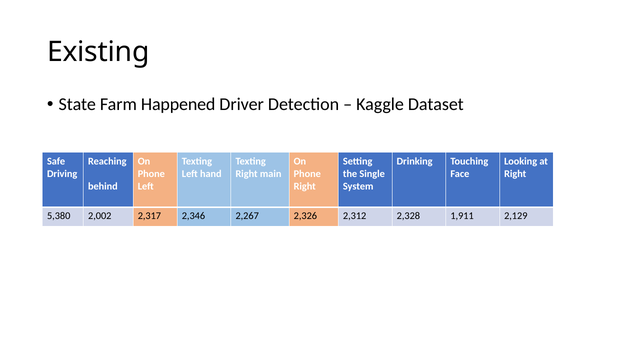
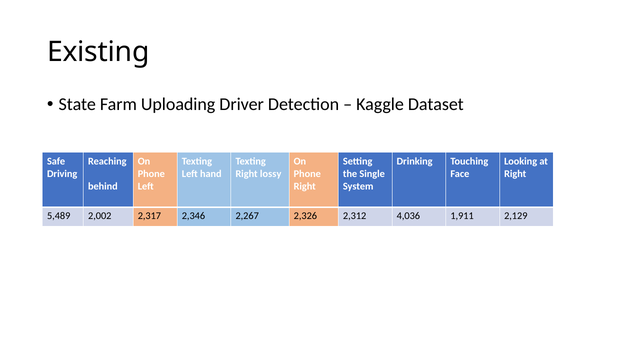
Happened: Happened -> Uploading
main: main -> lossy
5,380: 5,380 -> 5,489
2,328: 2,328 -> 4,036
